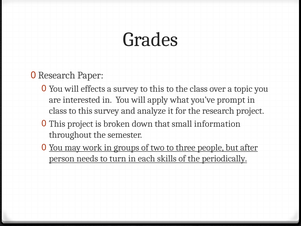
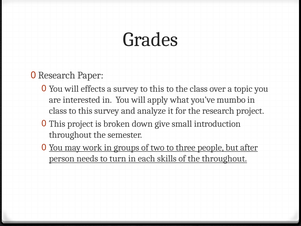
prompt: prompt -> mumbo
that: that -> give
information: information -> introduction
the periodically: periodically -> throughout
